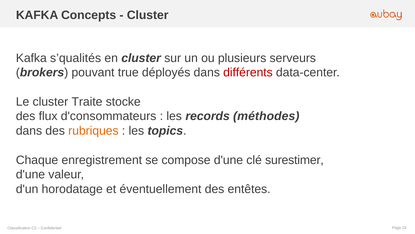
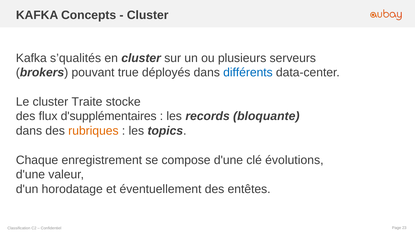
différents colour: red -> blue
d'consommateurs: d'consommateurs -> d'supplémentaires
méthodes: méthodes -> bloquante
surestimer: surestimer -> évolutions
